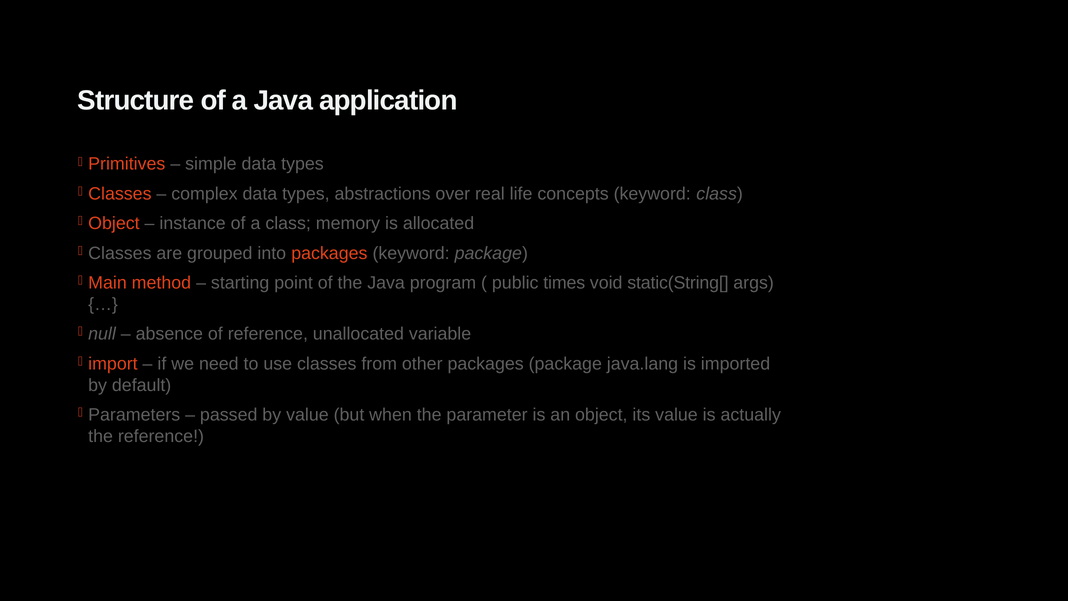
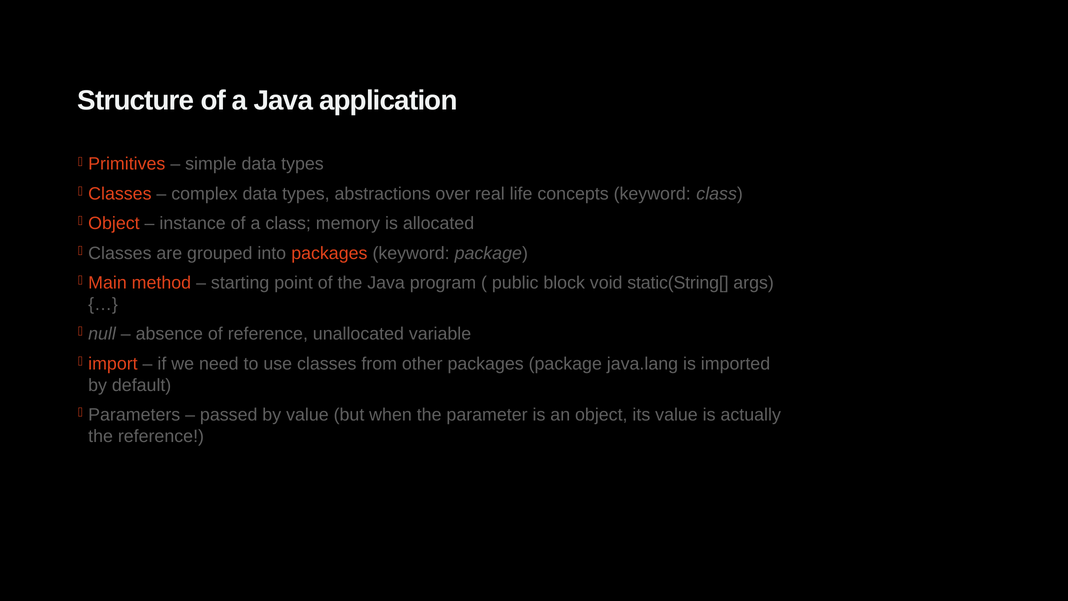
times: times -> block
